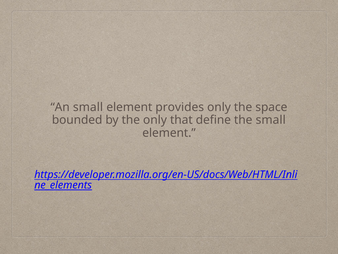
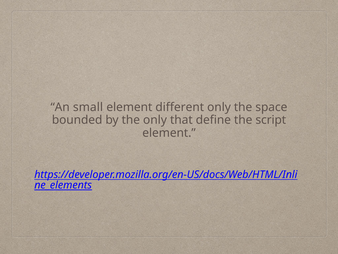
provides: provides -> different
the small: small -> script
